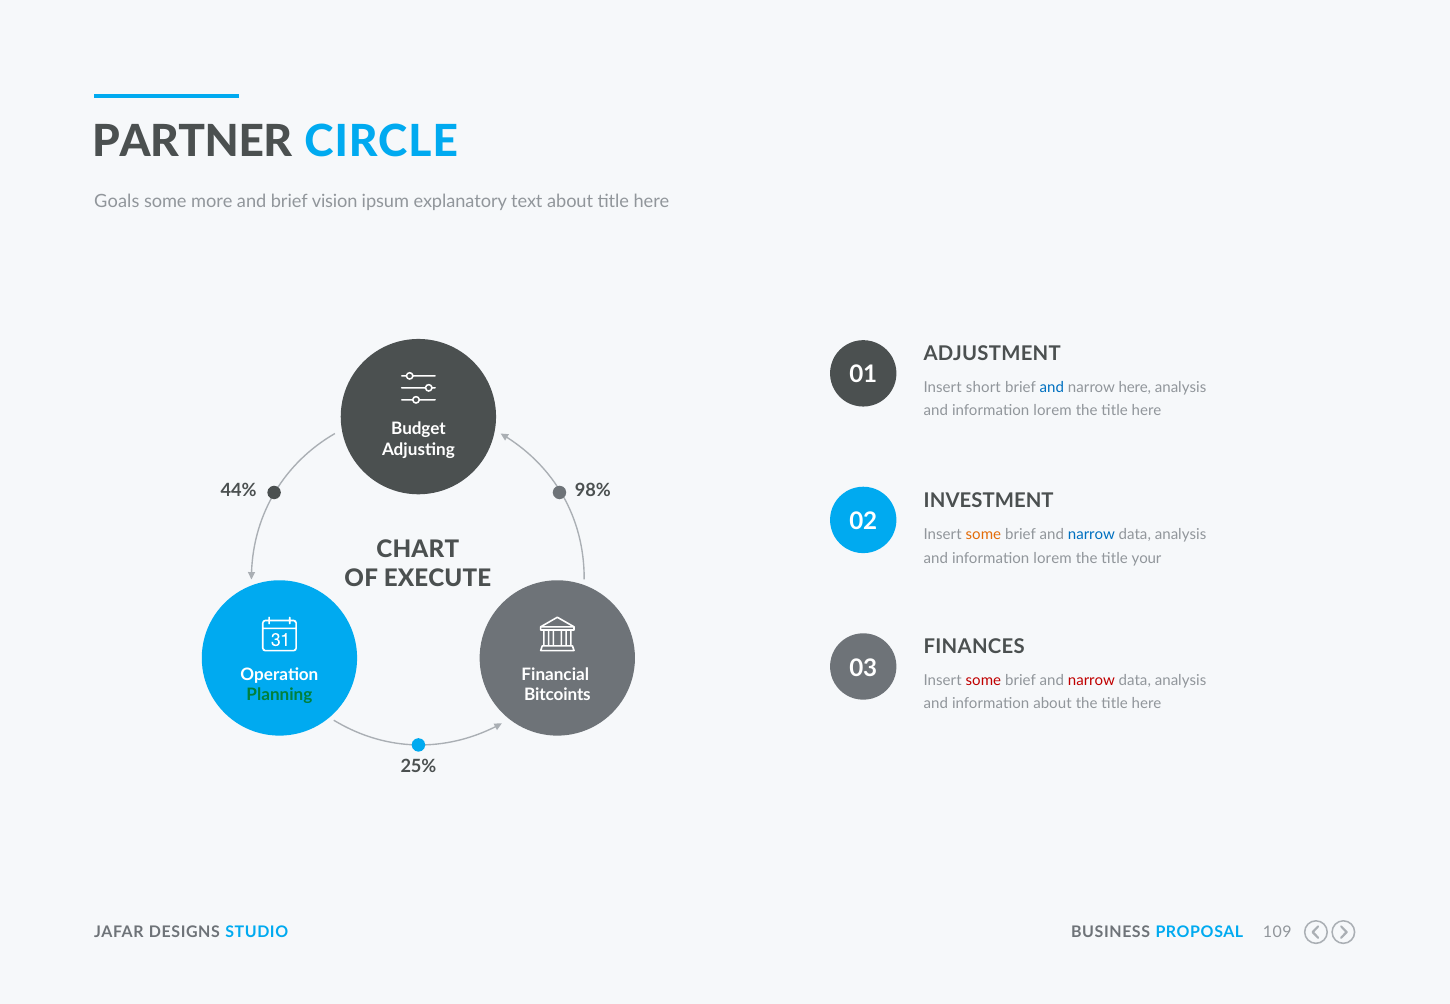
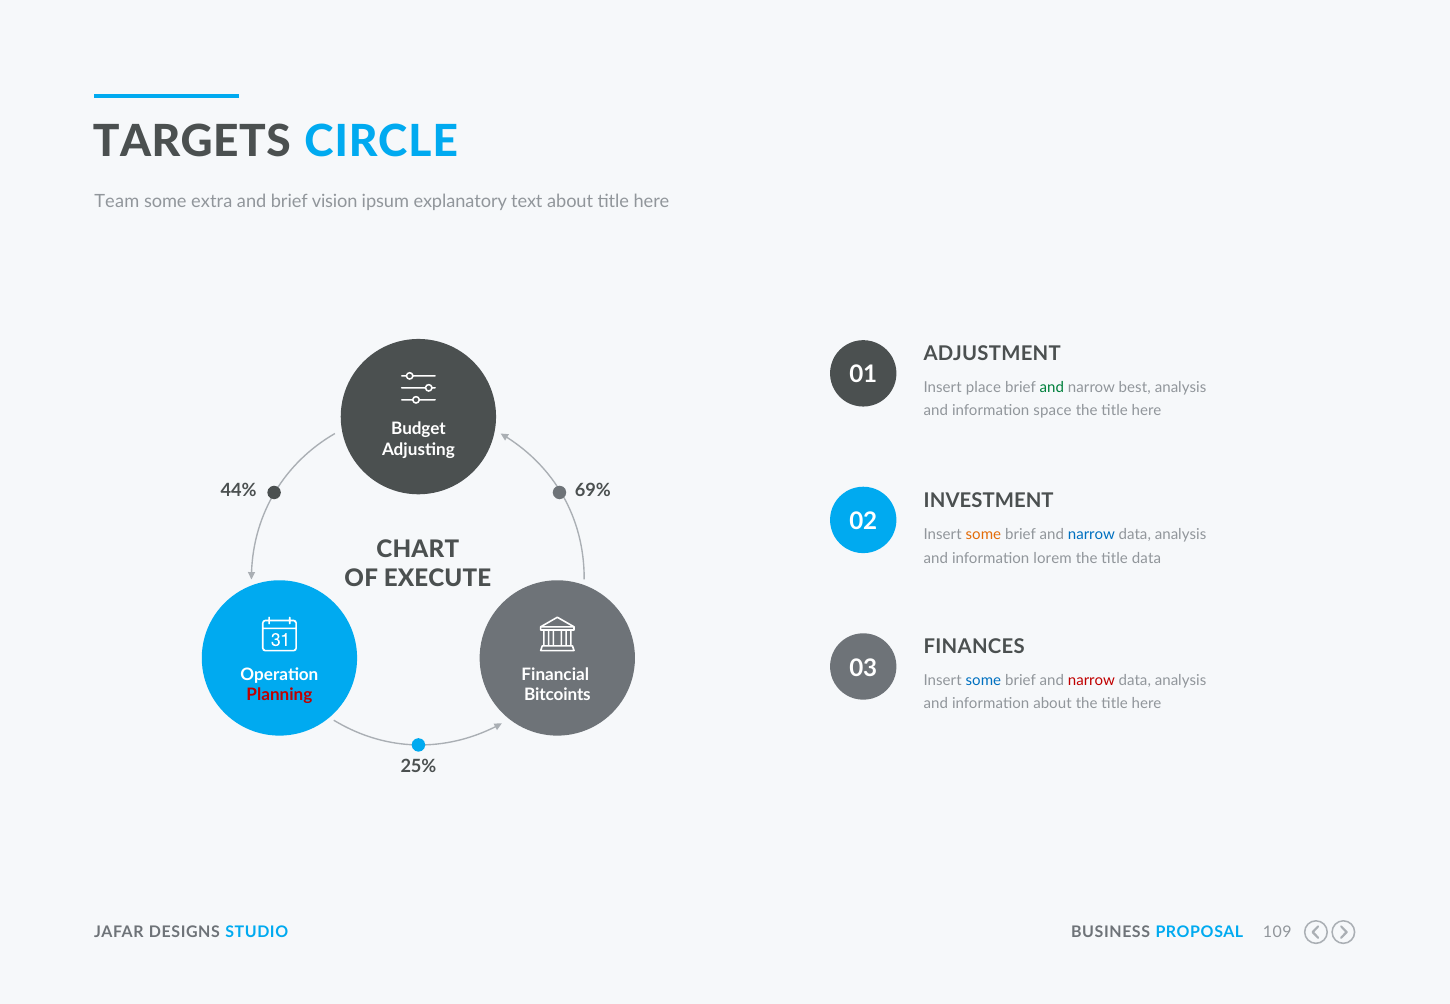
PARTNER: PARTNER -> TARGETS
Goals: Goals -> Team
more: more -> extra
short: short -> place
and at (1052, 387) colour: blue -> green
narrow here: here -> best
lorem at (1053, 411): lorem -> space
98%: 98% -> 69%
title your: your -> data
some at (983, 680) colour: red -> blue
Planning colour: green -> red
